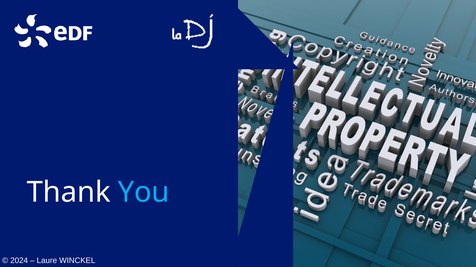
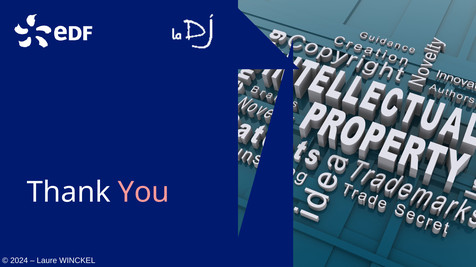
You colour: light blue -> pink
